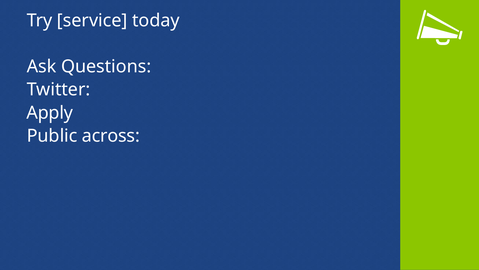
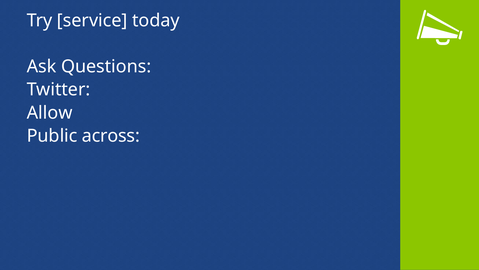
Apply: Apply -> Allow
